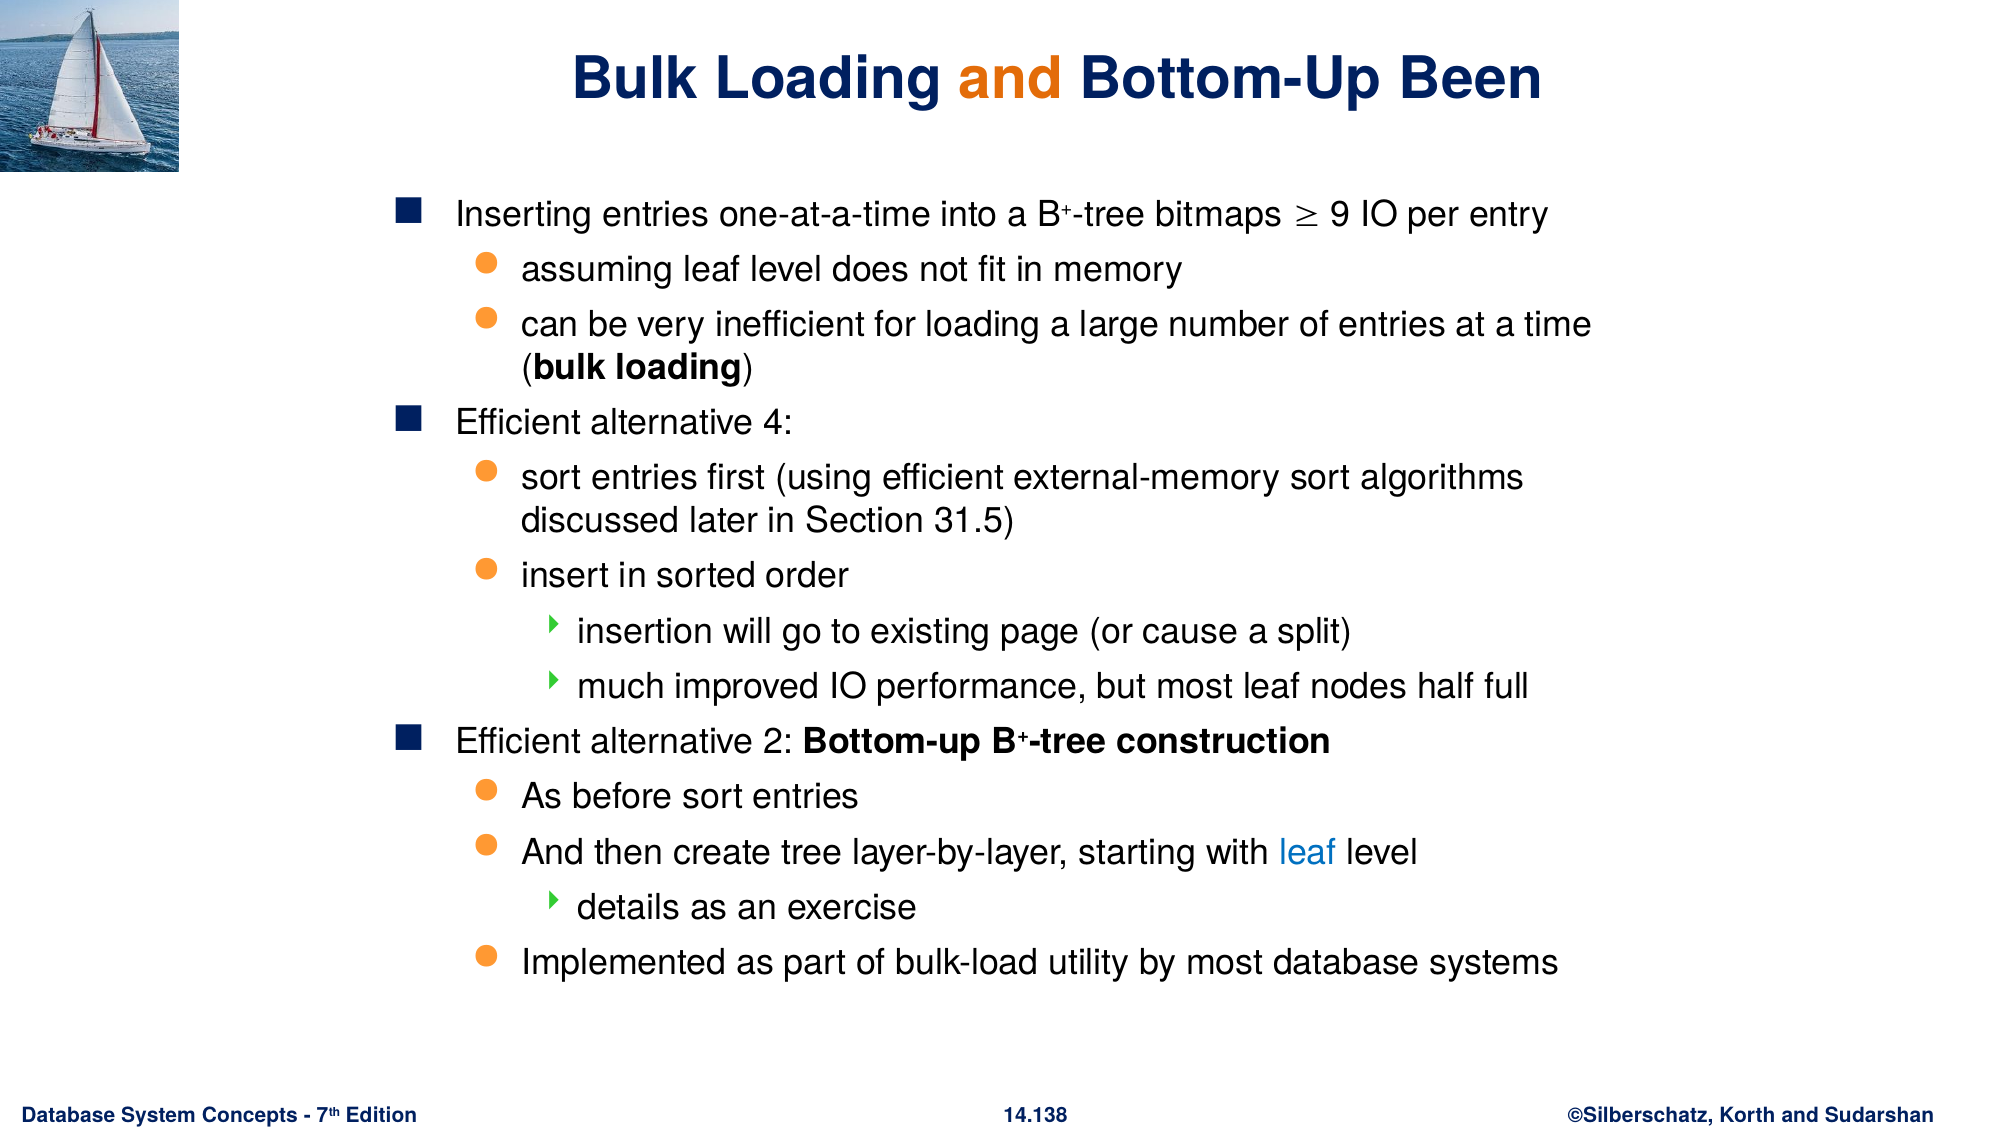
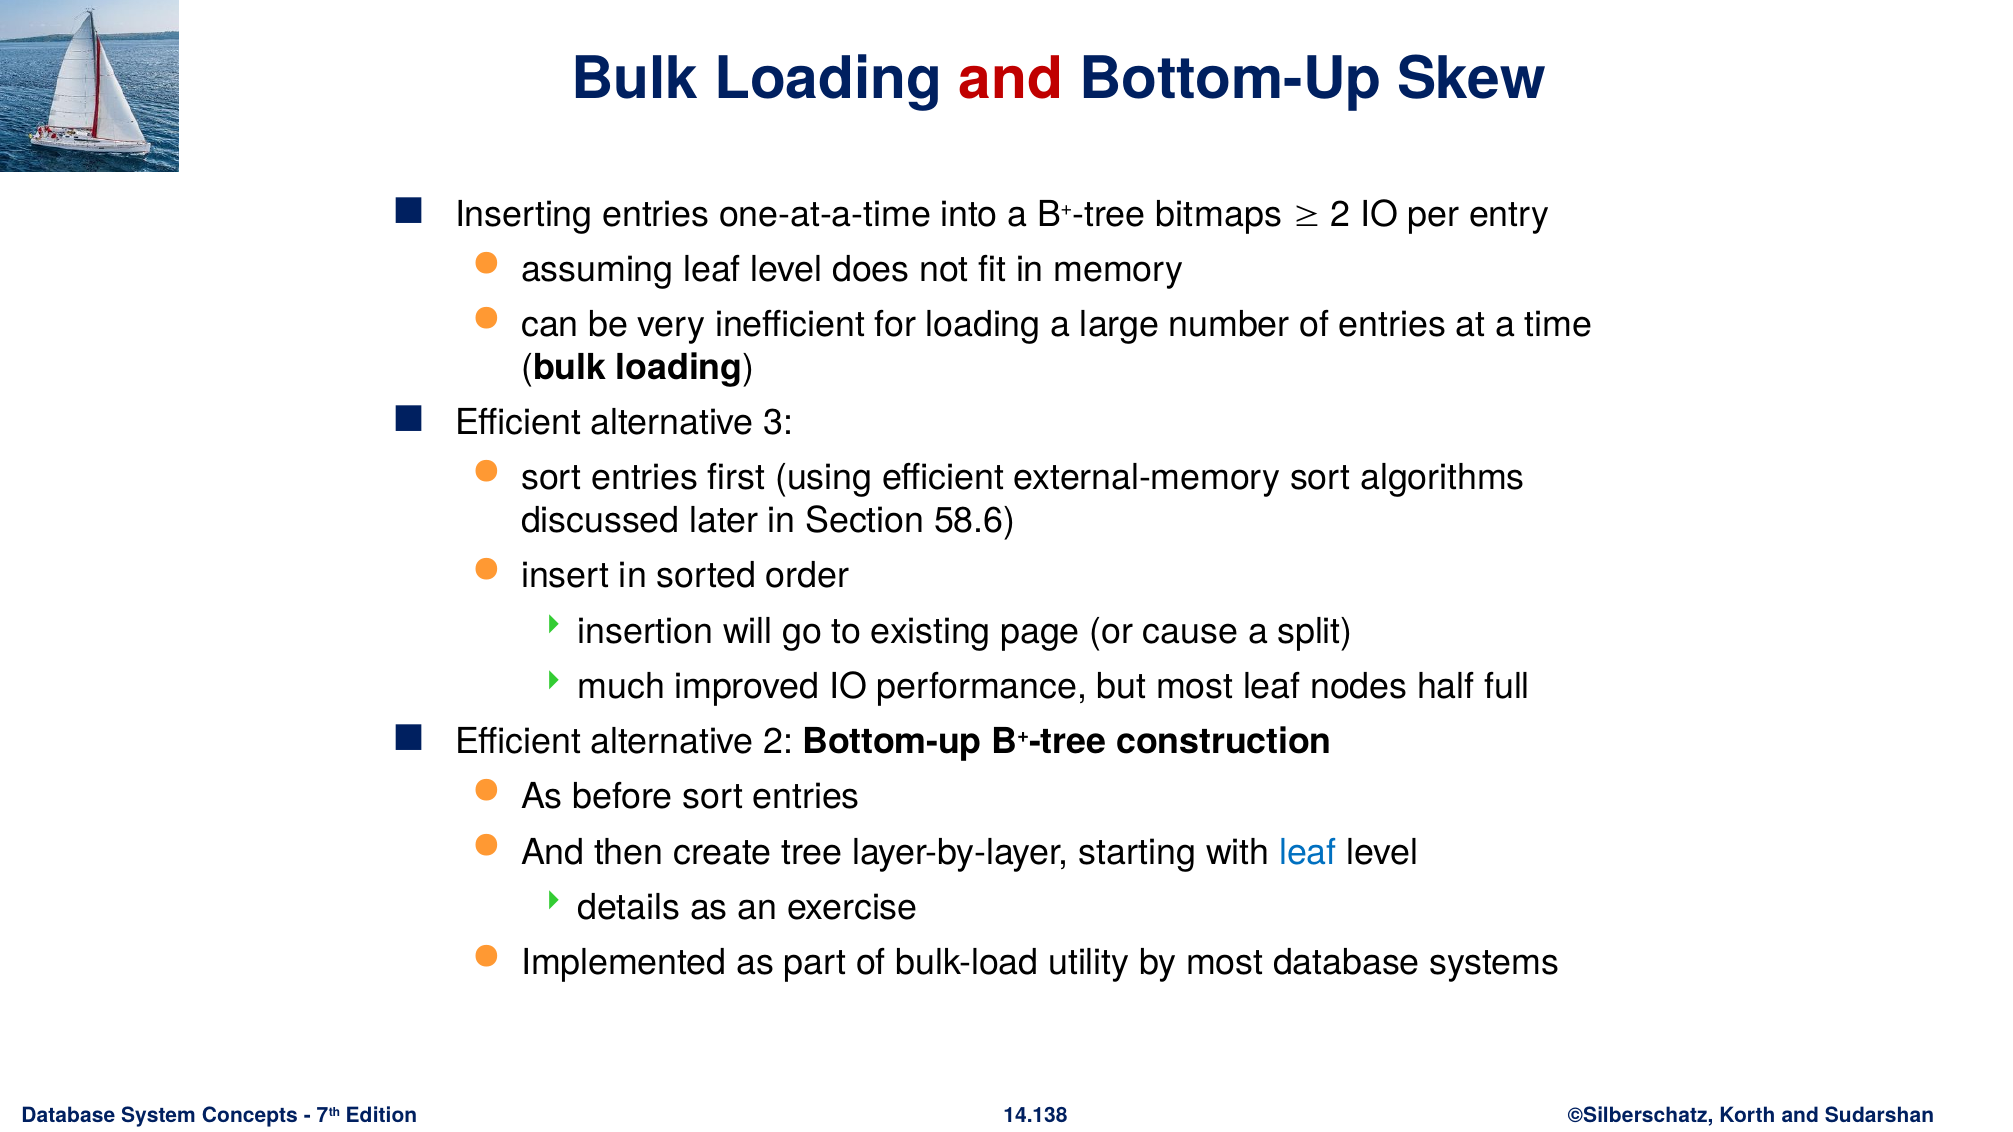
and at (1011, 79) colour: orange -> red
Been: Been -> Skew
9 at (1341, 215): 9 -> 2
4: 4 -> 3
31.5: 31.5 -> 58.6
